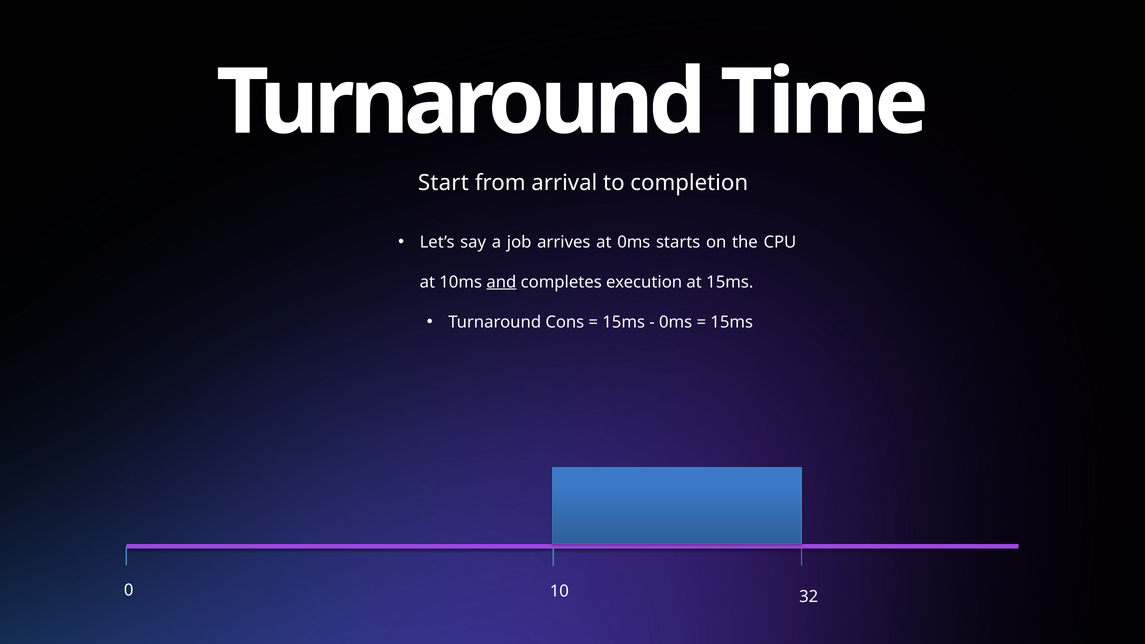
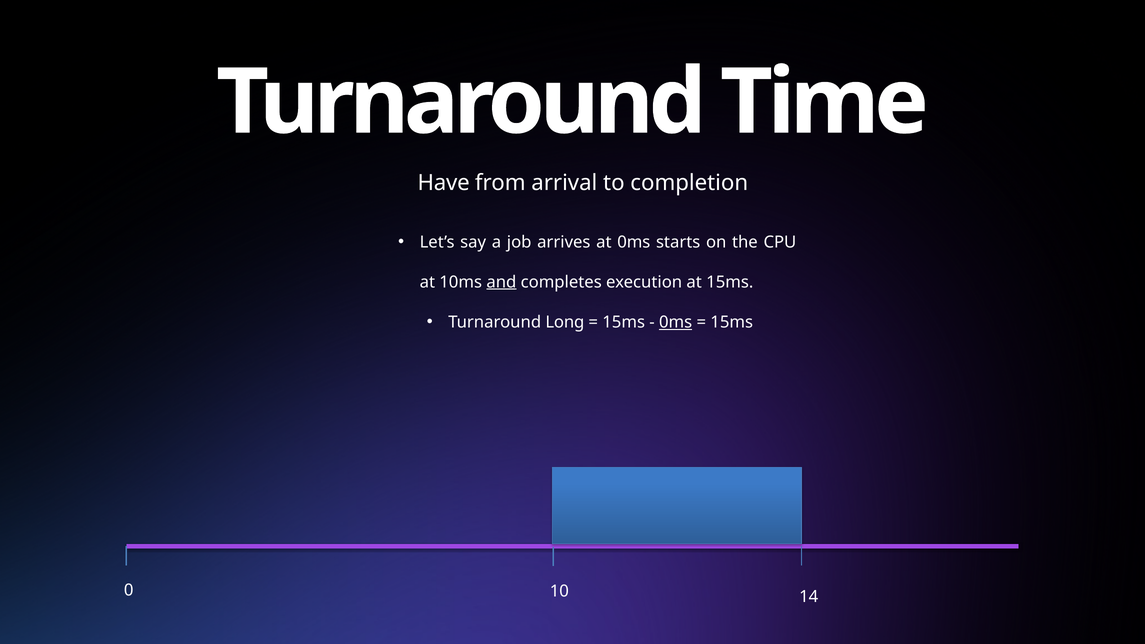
Start: Start -> Have
Cons: Cons -> Long
0ms at (676, 322) underline: none -> present
32: 32 -> 14
